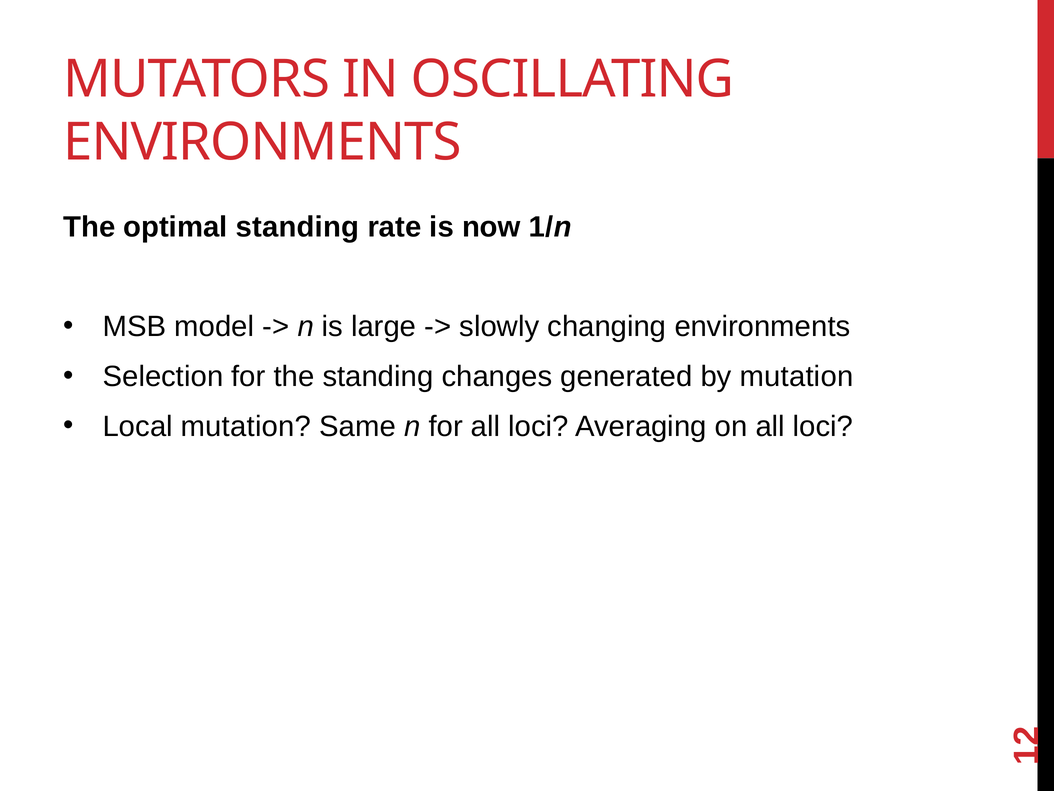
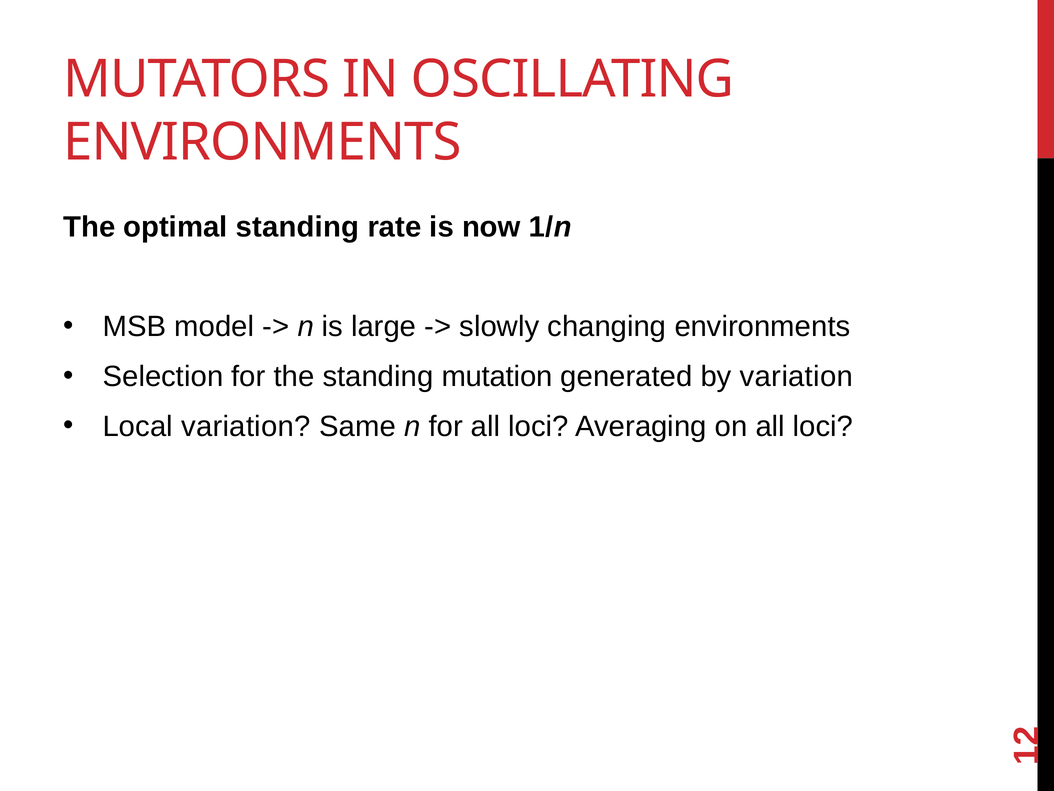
changes: changes -> mutation
by mutation: mutation -> variation
Local mutation: mutation -> variation
